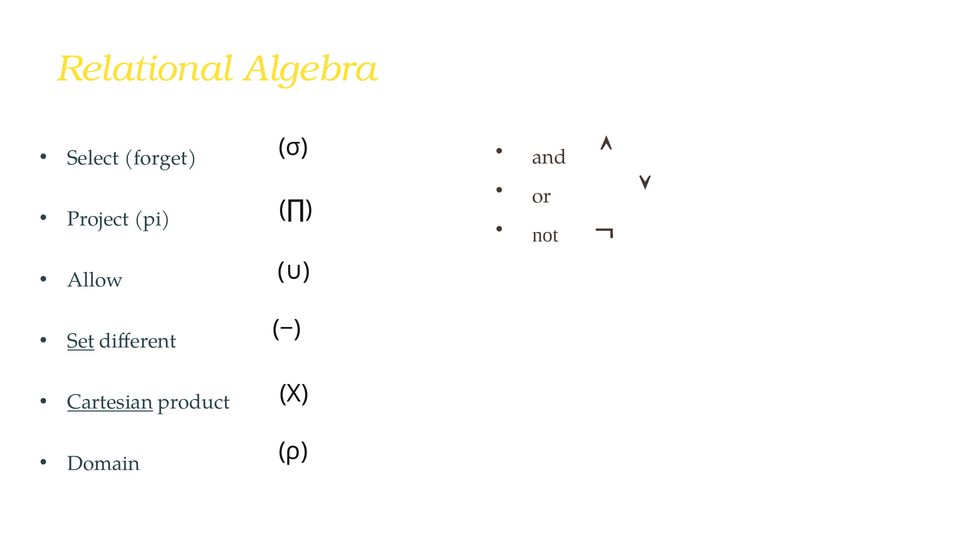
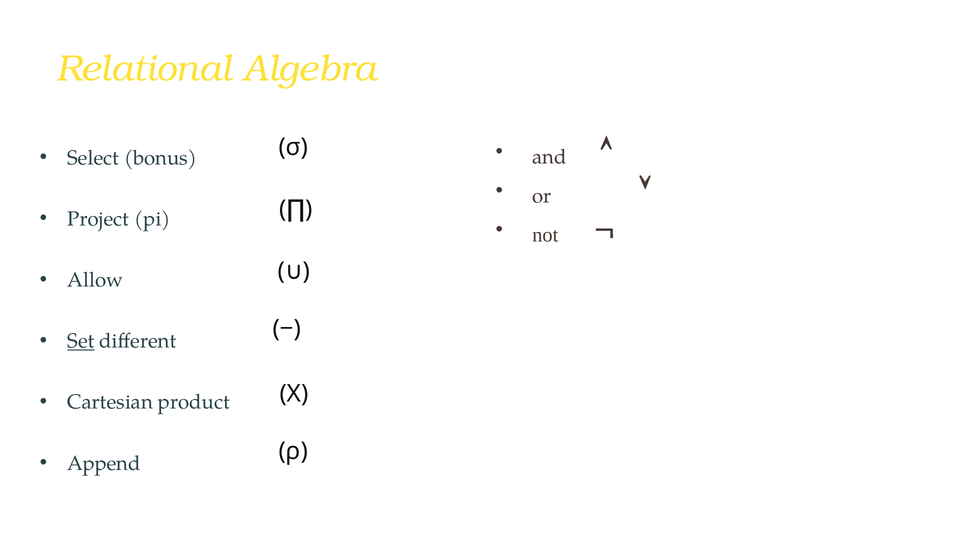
forget: forget -> bonus
Cartesian underline: present -> none
Domain: Domain -> Append
